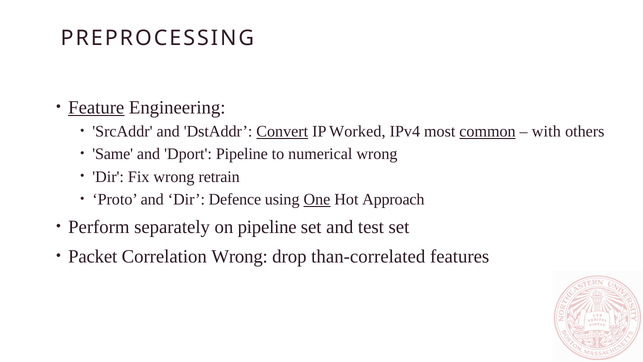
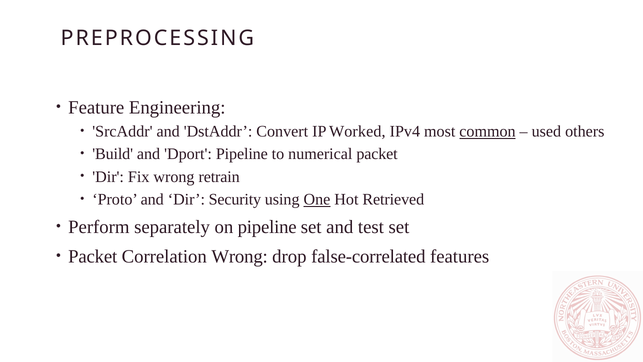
Feature underline: present -> none
Convert underline: present -> none
with: with -> used
Same: Same -> Build
numerical wrong: wrong -> packet
Defence: Defence -> Security
Approach: Approach -> Retrieved
than-correlated: than-correlated -> false-correlated
